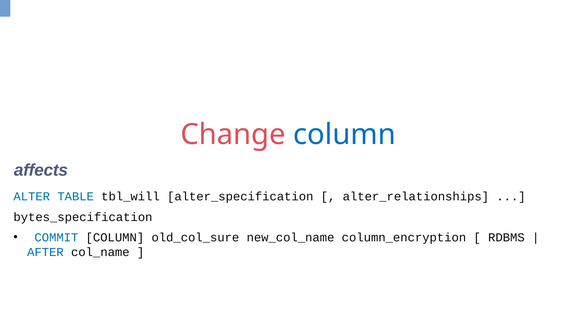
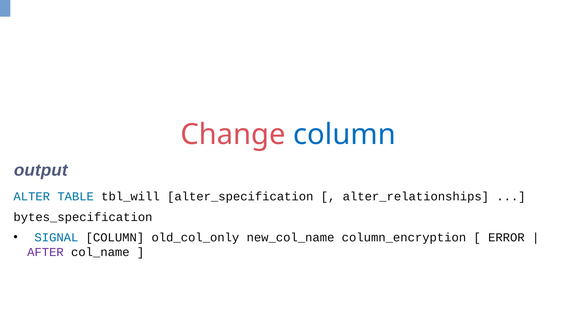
affects: affects -> output
COMMIT: COMMIT -> SIGNAL
old_col_sure: old_col_sure -> old_col_only
RDBMS: RDBMS -> ERROR
AFTER colour: blue -> purple
